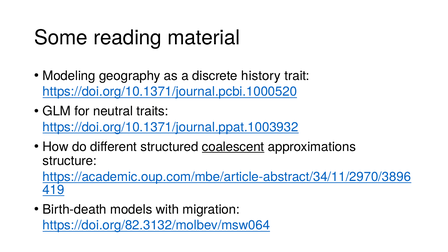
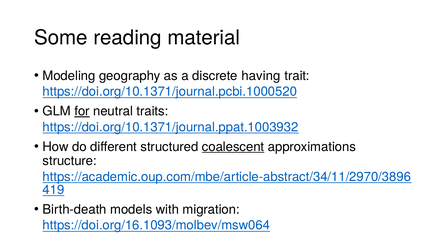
history: history -> having
for underline: none -> present
https://doi.org/82.3132/molbev/msw064: https://doi.org/82.3132/molbev/msw064 -> https://doi.org/16.1093/molbev/msw064
